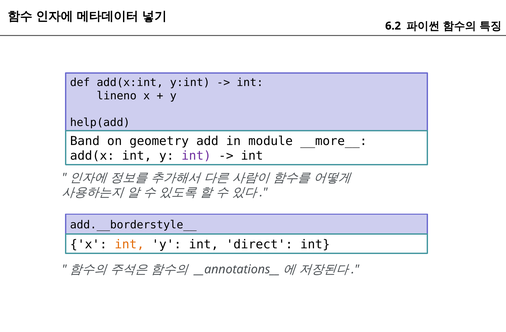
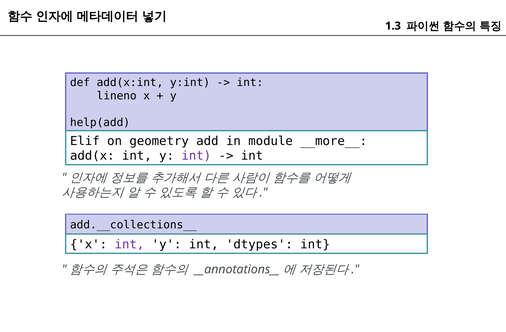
6.2: 6.2 -> 1.3
Band: Band -> Elif
add.__borderstyle__: add.__borderstyle__ -> add.__collections__
int at (129, 245) colour: orange -> purple
direct: direct -> dtypes
